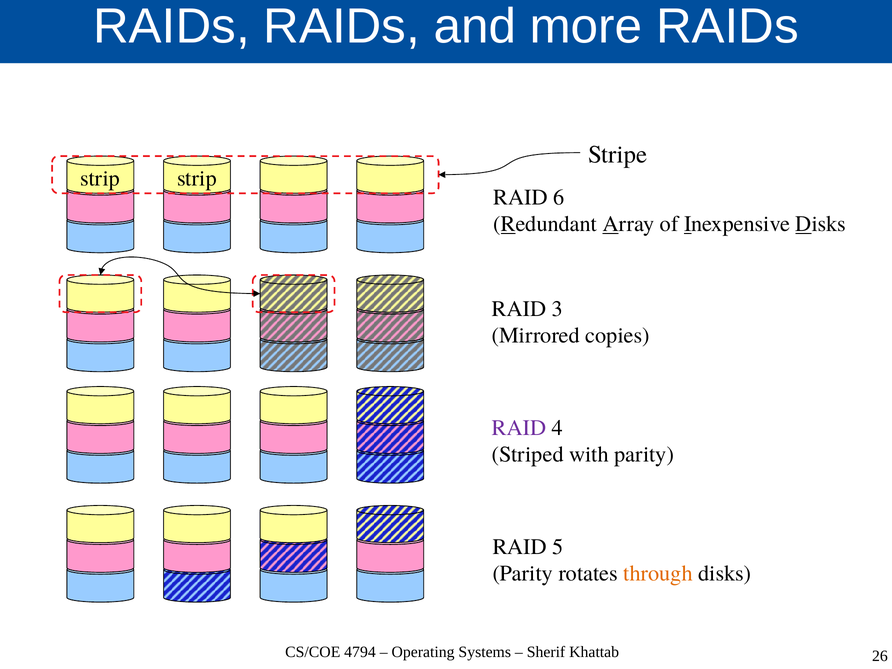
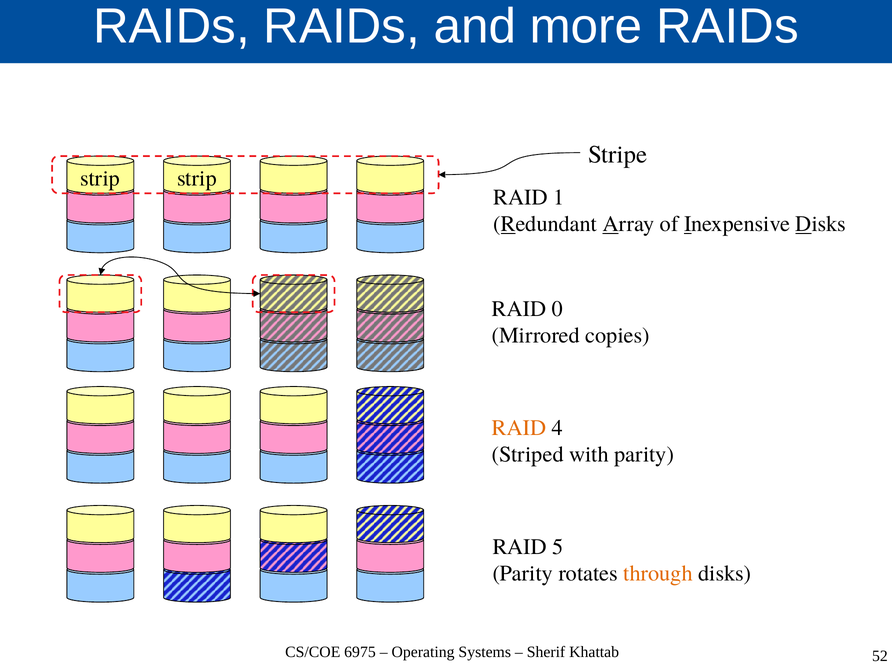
6: 6 -> 1
3: 3 -> 0
RAID at (519, 428) colour: purple -> orange
4794: 4794 -> 6975
26: 26 -> 52
